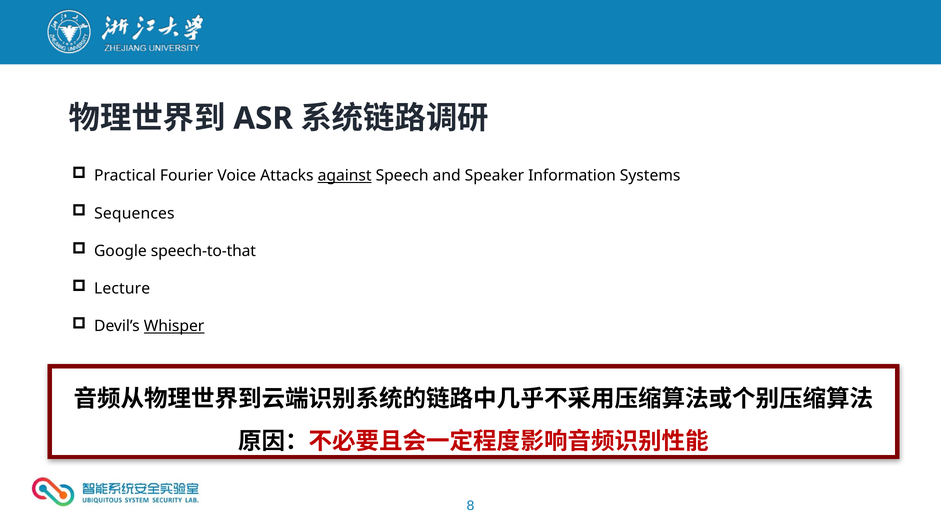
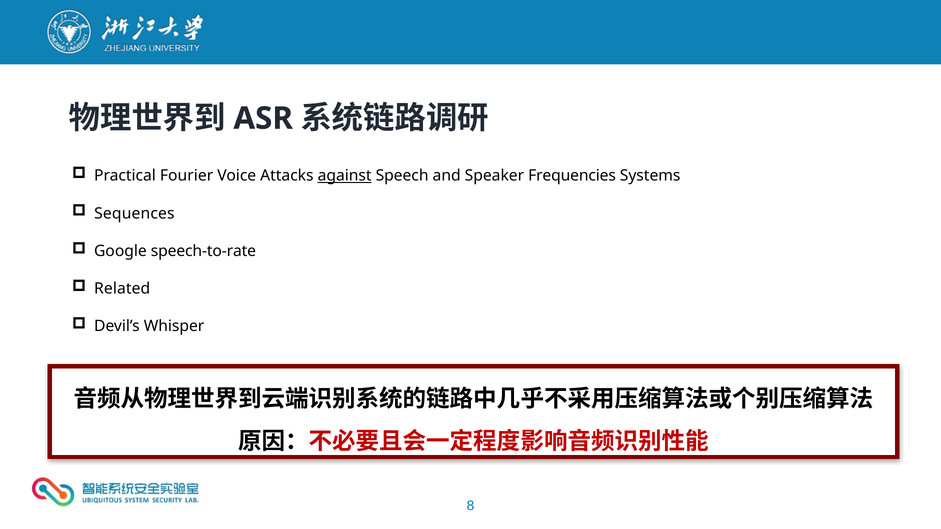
Information: Information -> Frequencies
speech-to-that: speech-to-that -> speech-to-rate
Lecture: Lecture -> Related
Whisper underline: present -> none
